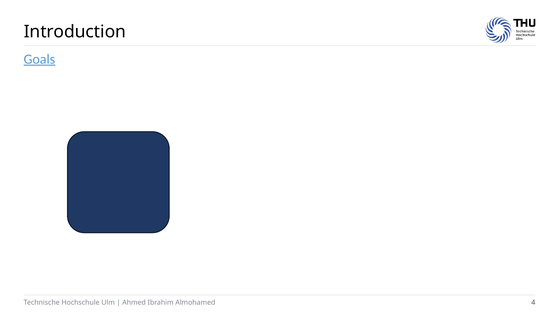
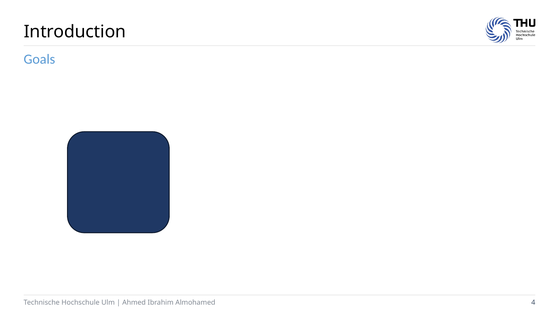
Goals underline: present -> none
